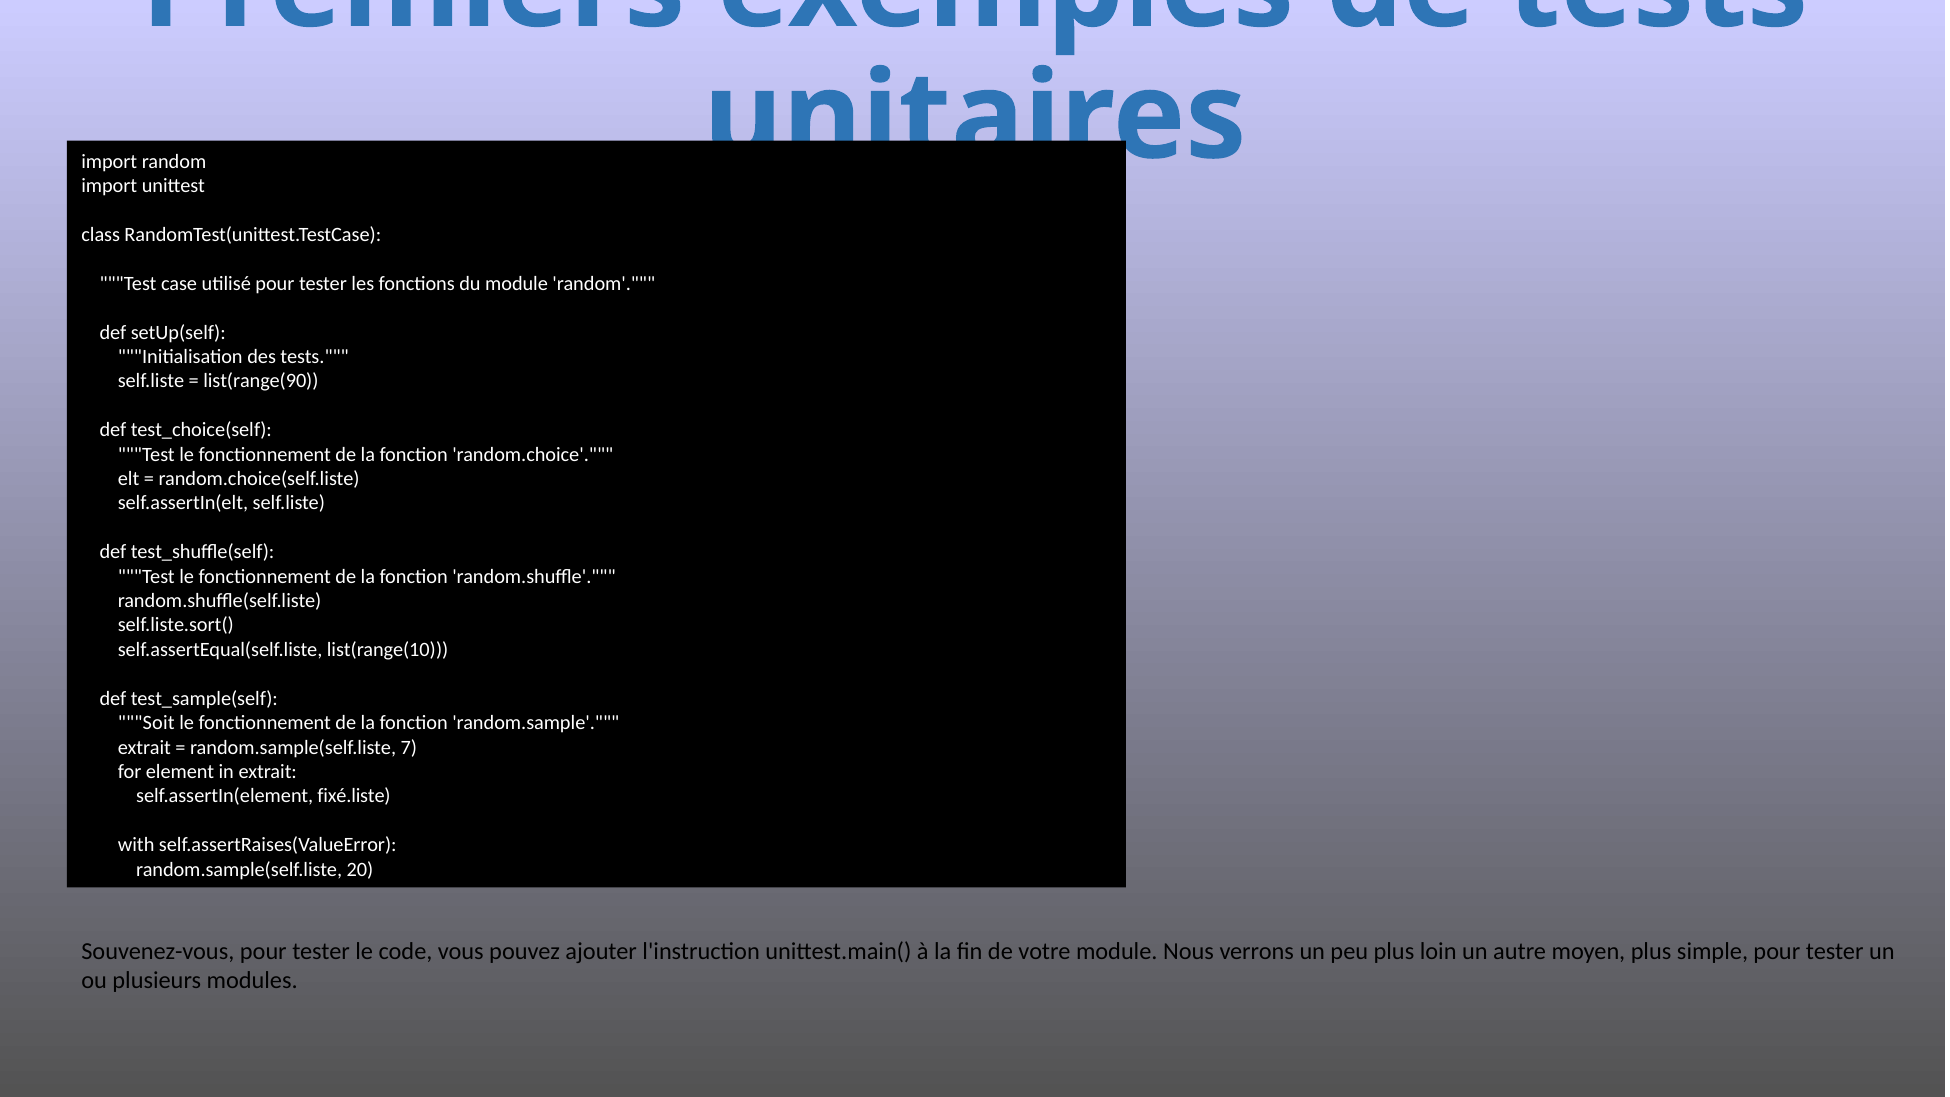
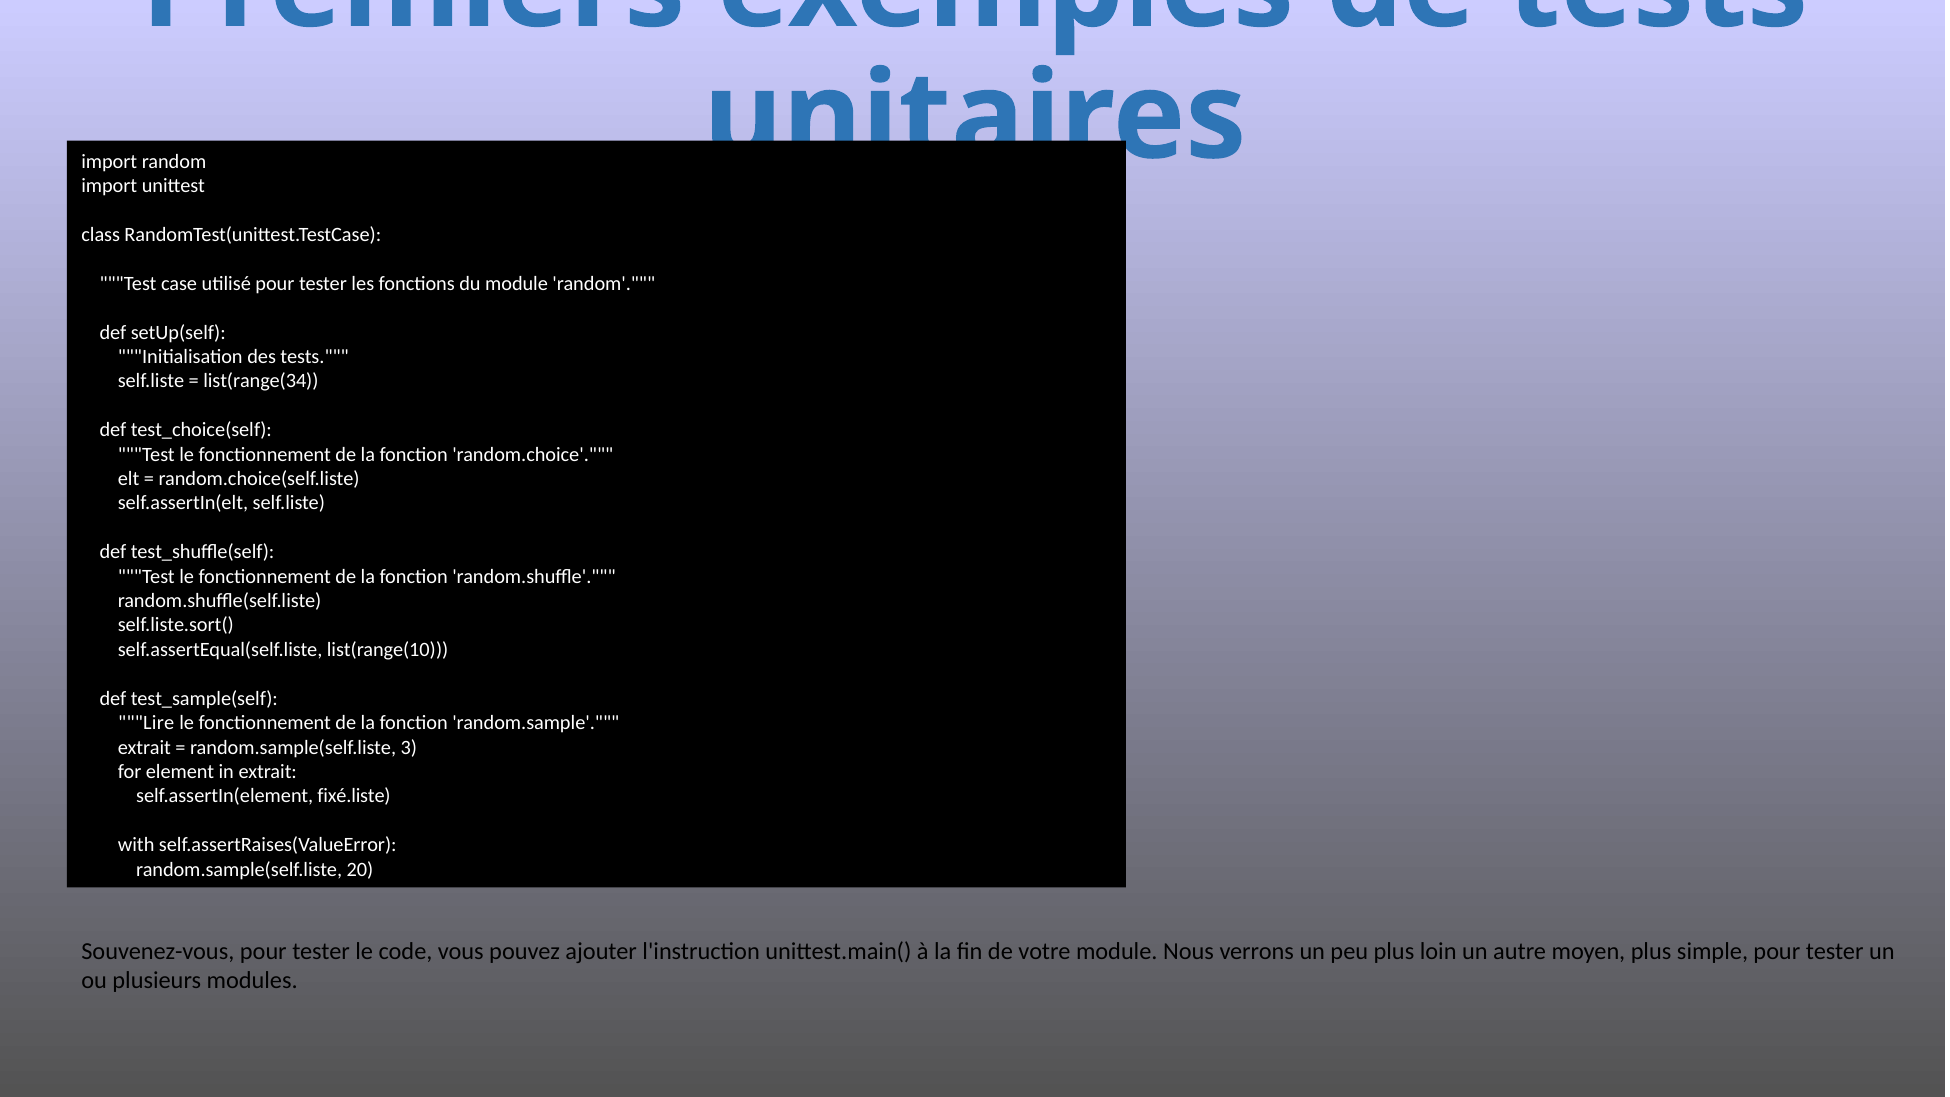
list(range(90: list(range(90 -> list(range(34
Soit: Soit -> Lire
7: 7 -> 3
